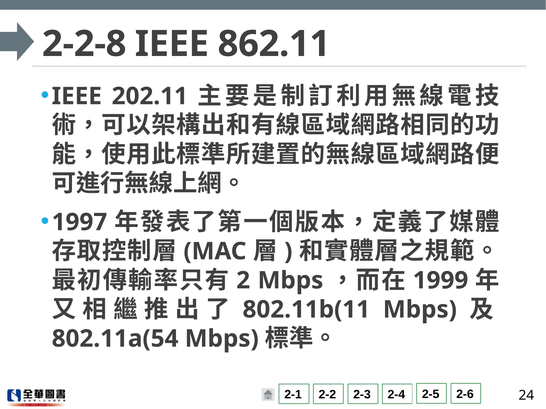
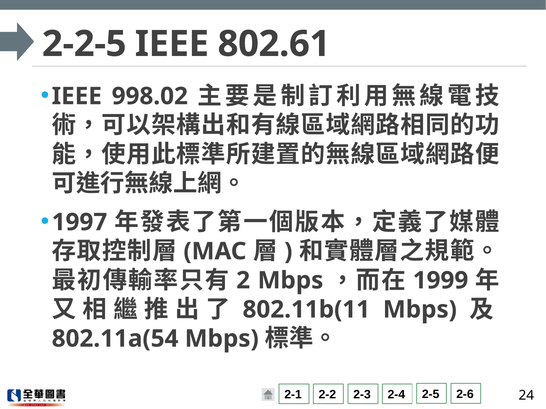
2-2-8: 2-2-8 -> 2-2-5
862.11: 862.11 -> 802.61
202.11: 202.11 -> 998.02
